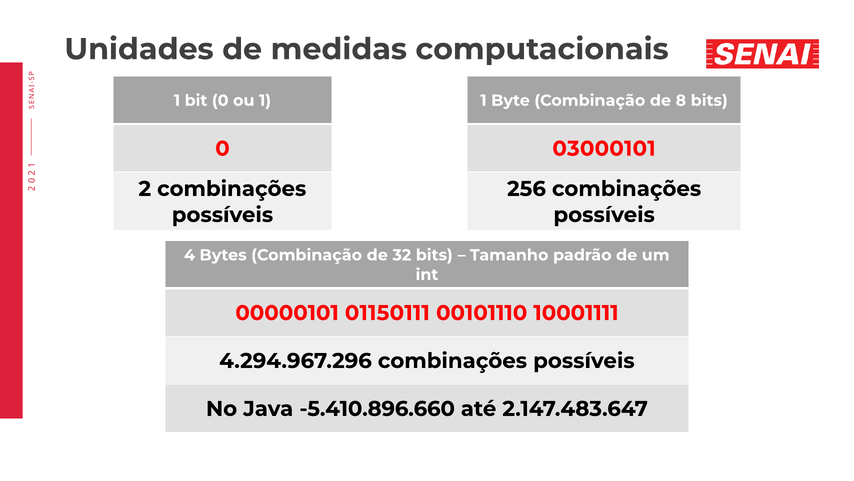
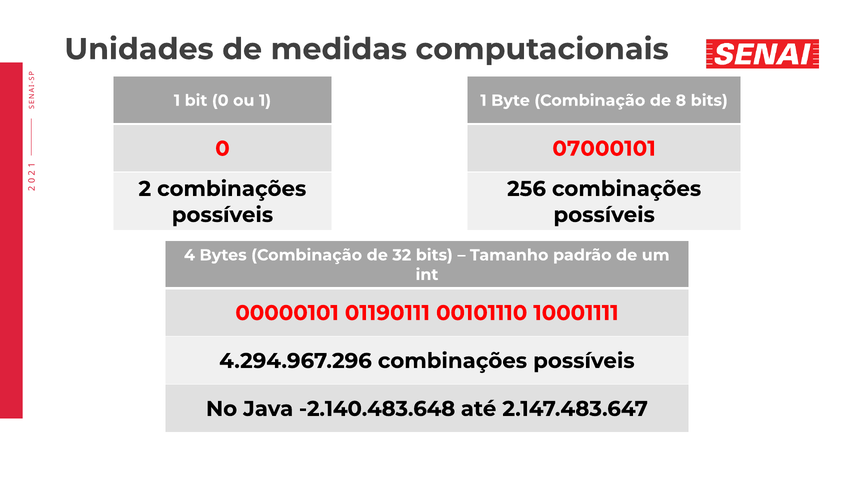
03000101: 03000101 -> 07000101
01150111: 01150111 -> 01190111
-5.410.896.660: -5.410.896.660 -> -2.140.483.648
